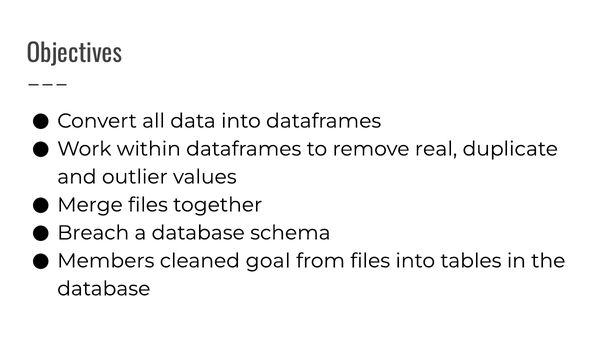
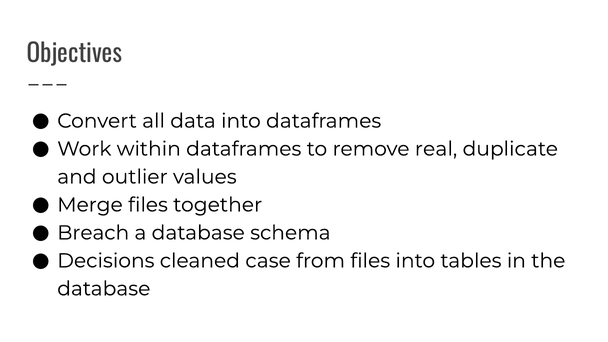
Members: Members -> Decisions
goal: goal -> case
